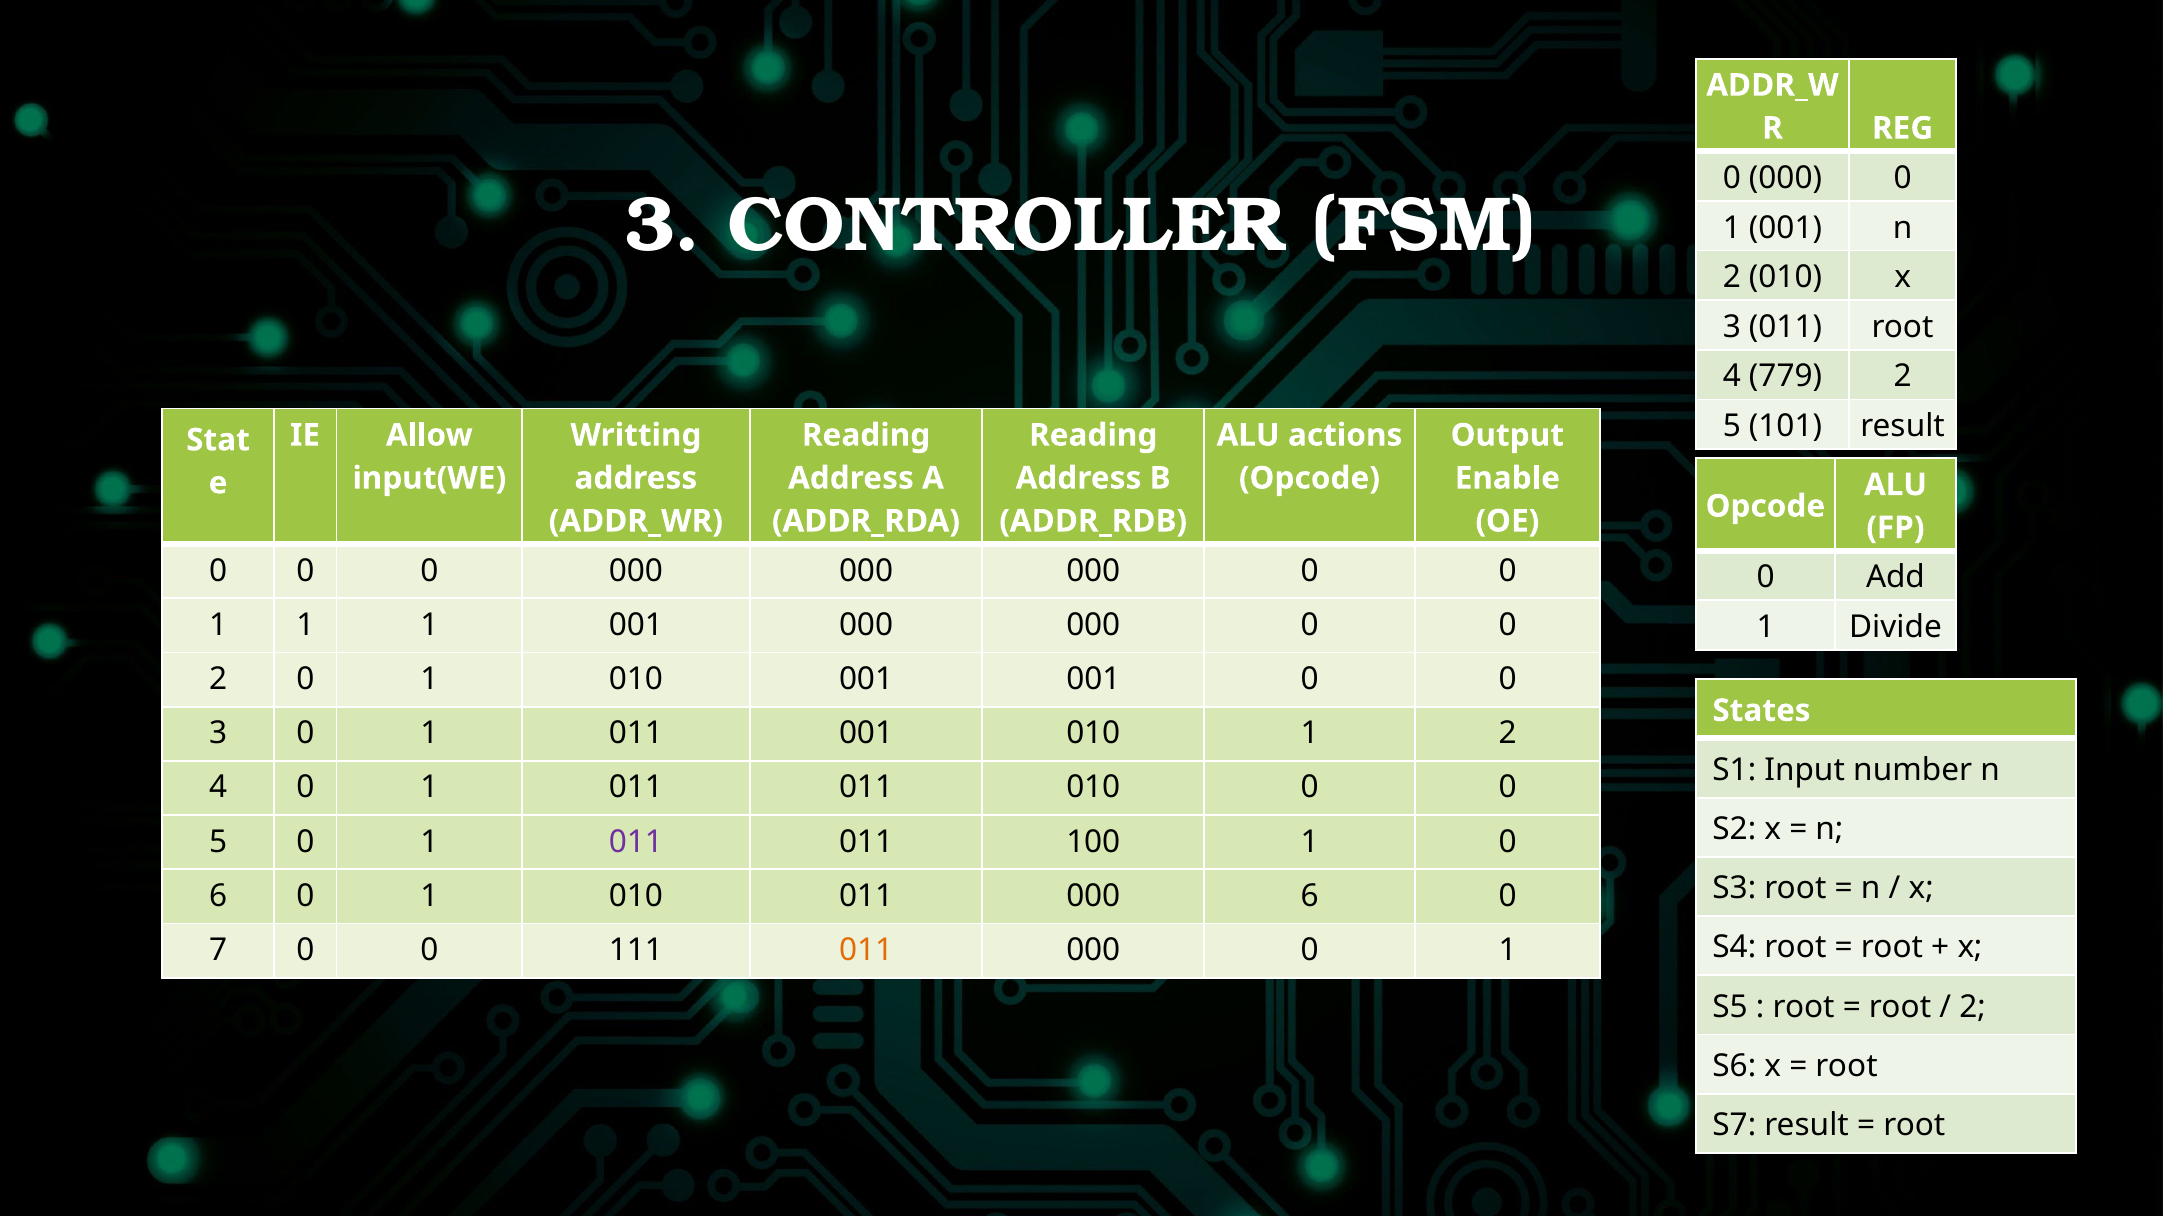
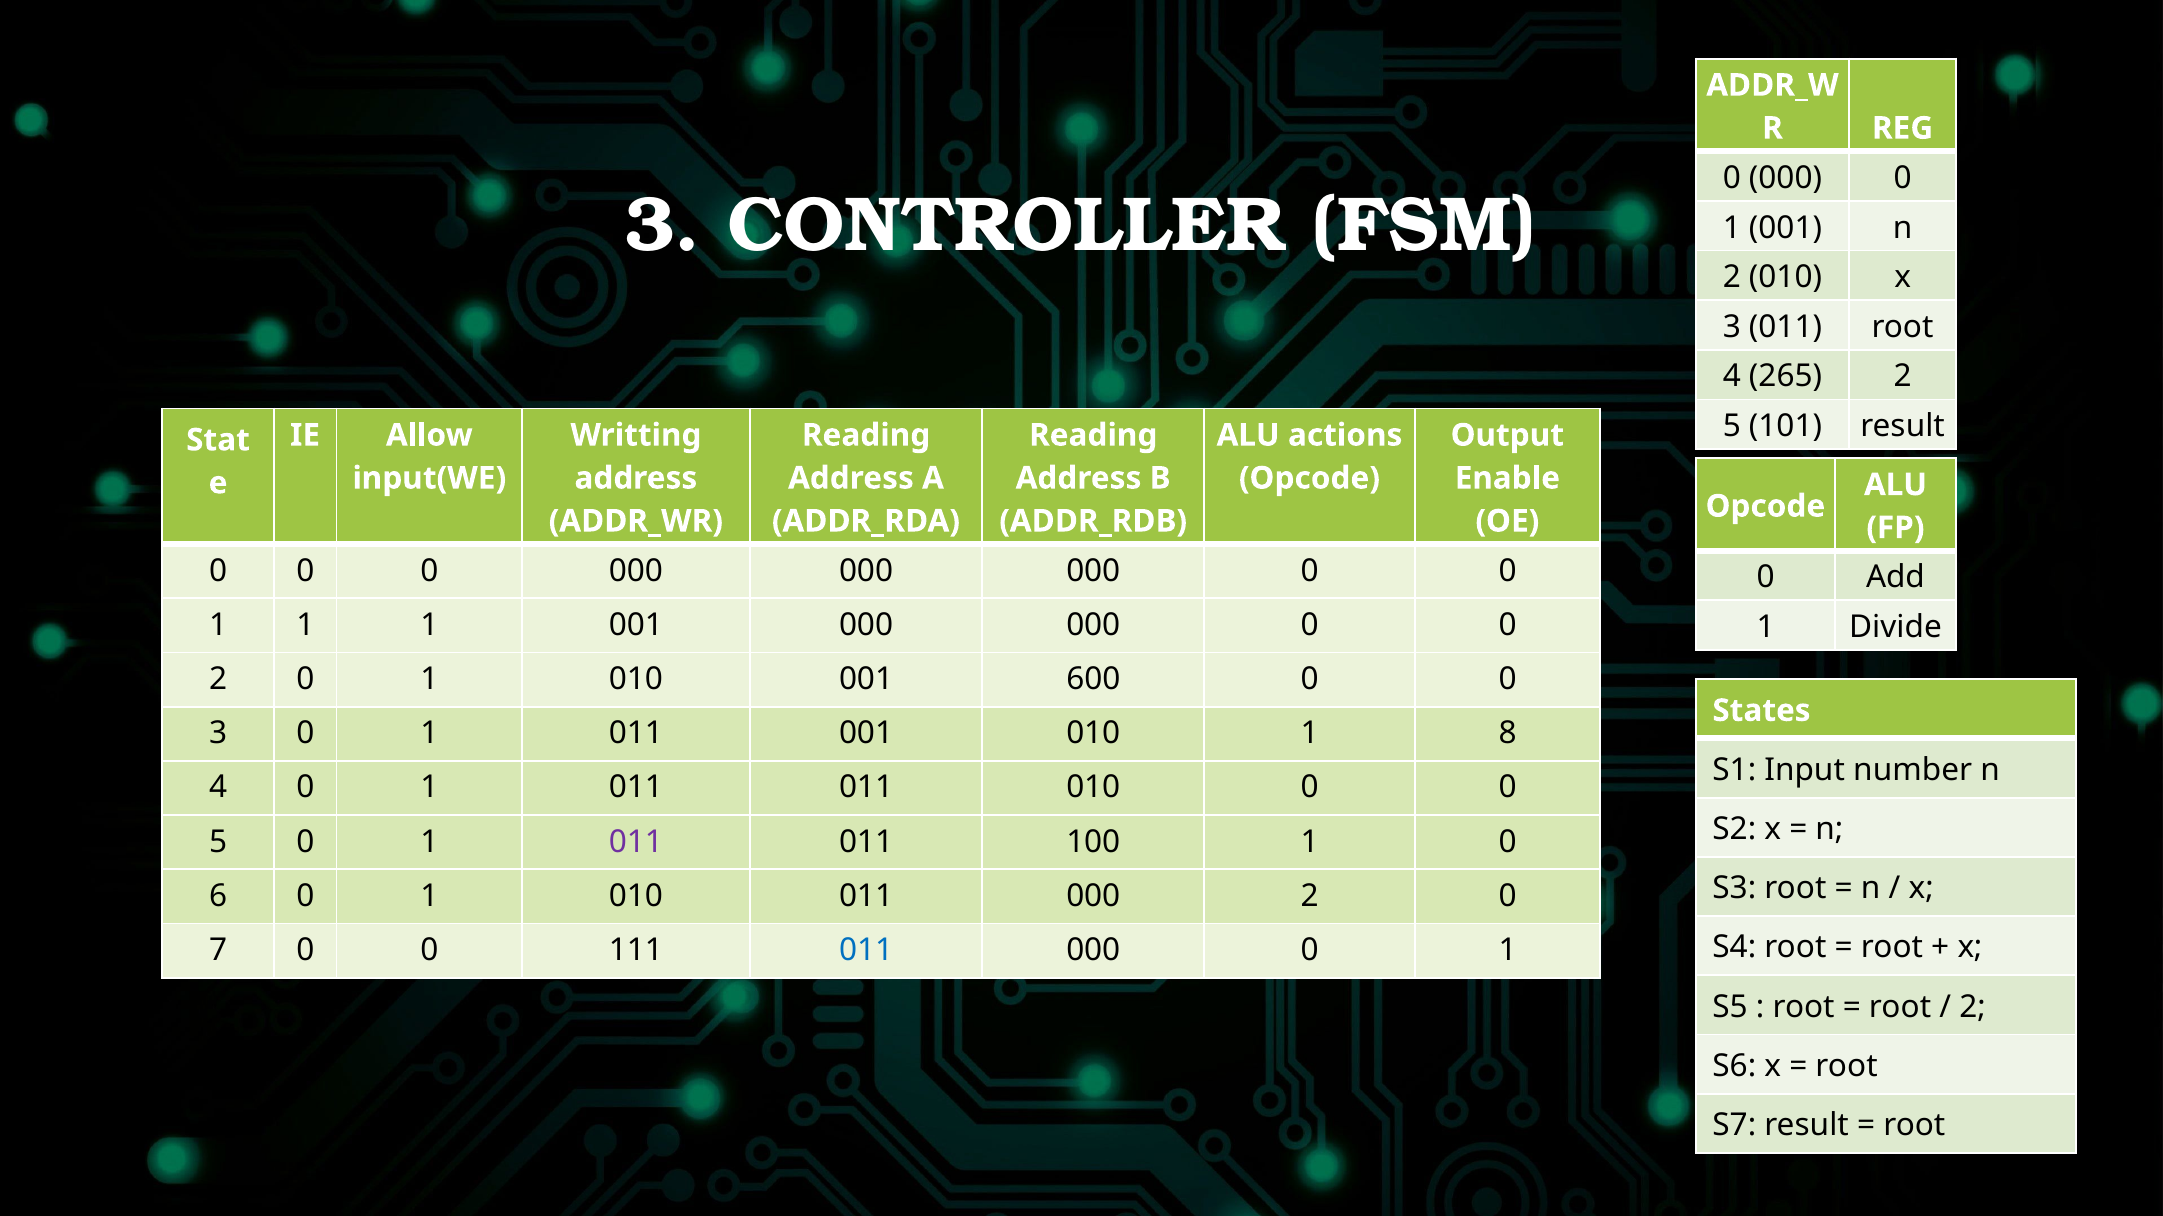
779: 779 -> 265
001 001: 001 -> 600
1 2: 2 -> 8
000 6: 6 -> 2
011 at (866, 951) colour: orange -> blue
